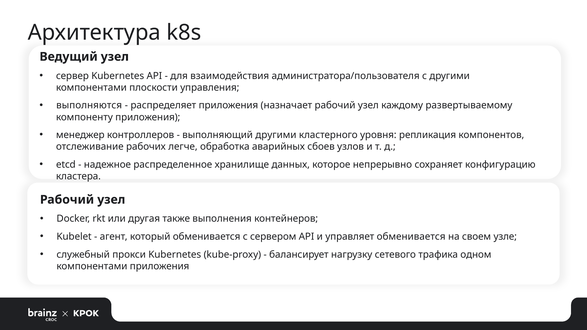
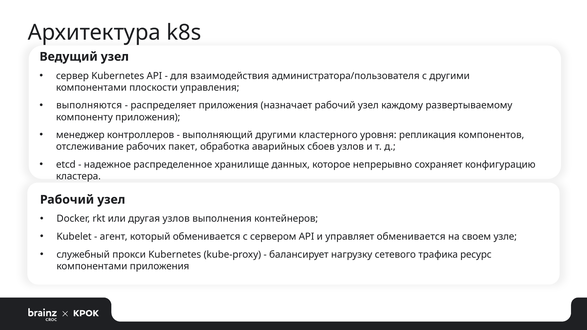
легче: легче -> пакет
другая также: также -> узлов
одном: одном -> ресурс
